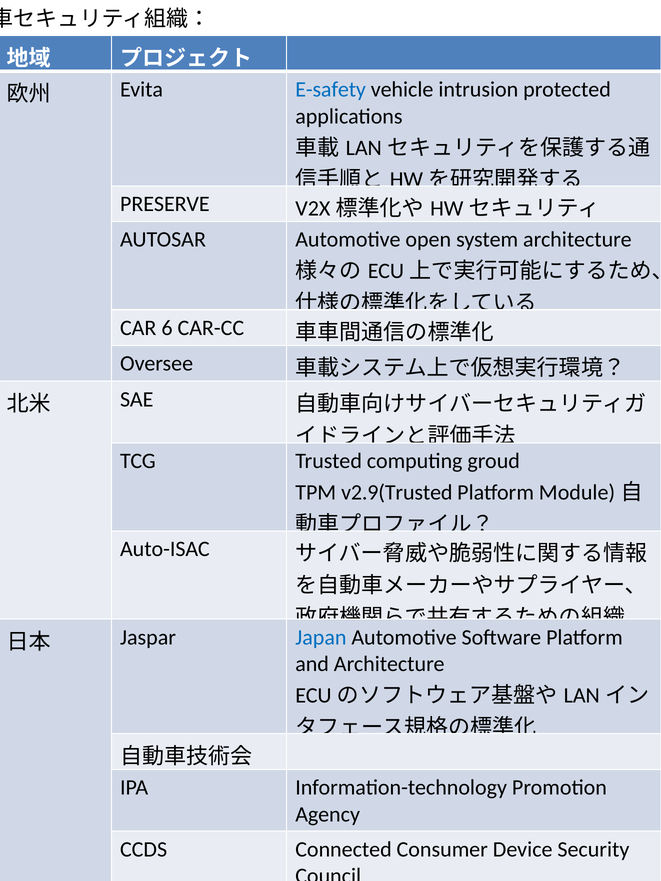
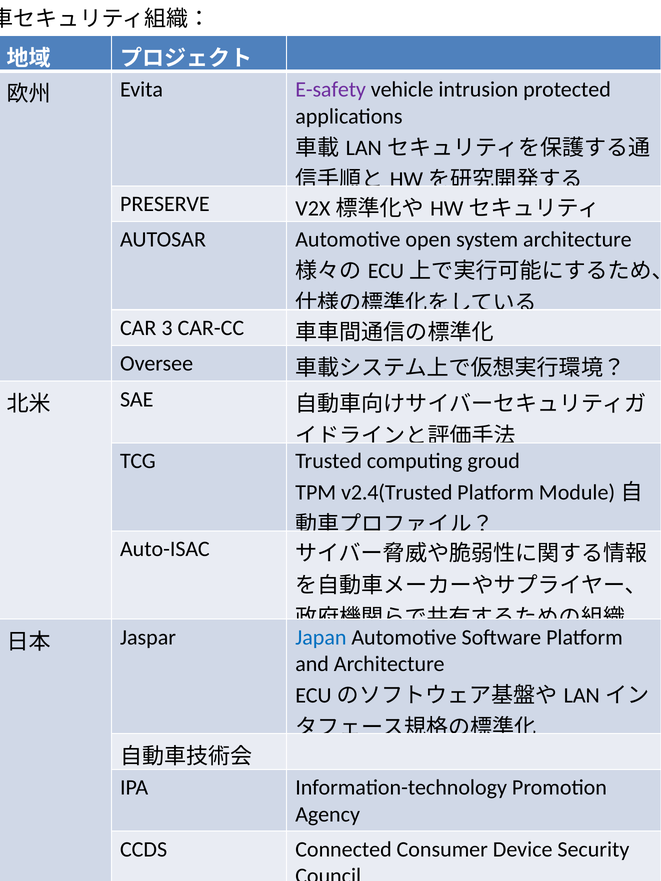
E-safety colour: blue -> purple
6: 6 -> 3
v2.9(Trusted: v2.9(Trusted -> v2.4(Trusted
